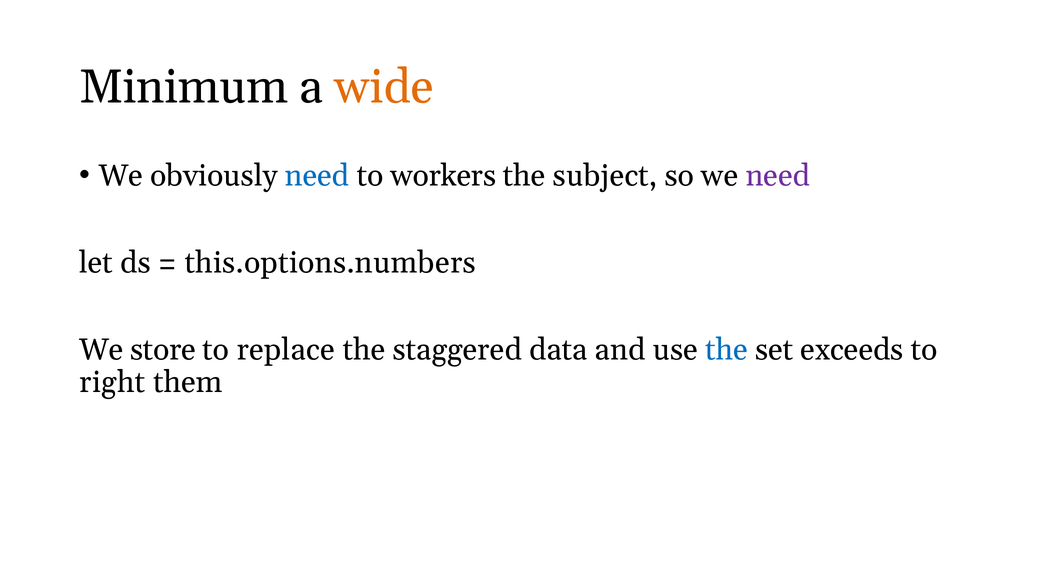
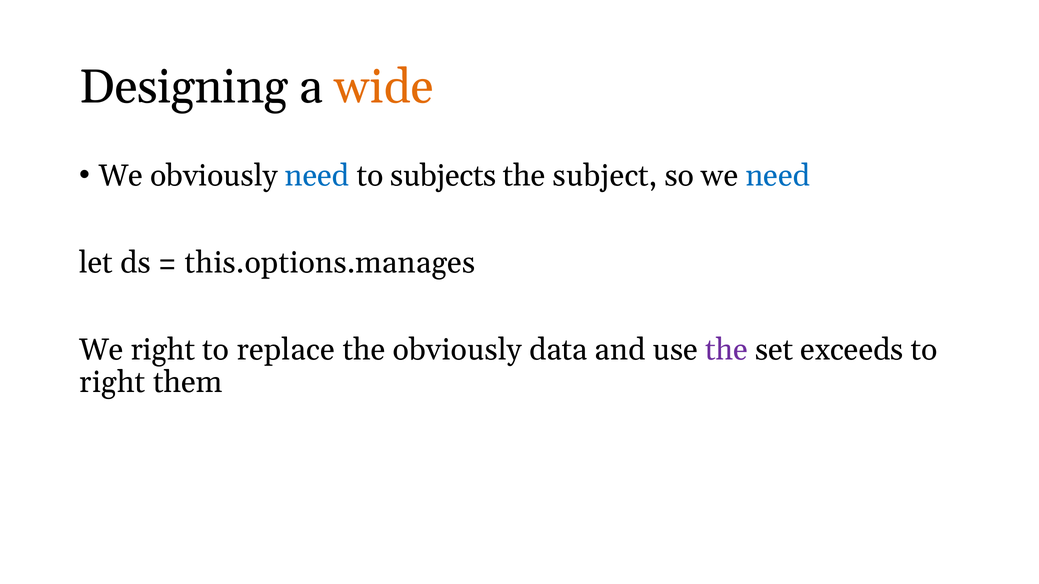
Minimum: Minimum -> Designing
workers: workers -> subjects
need at (778, 176) colour: purple -> blue
this.options.numbers: this.options.numbers -> this.options.manages
We store: store -> right
the staggered: staggered -> obviously
the at (726, 350) colour: blue -> purple
